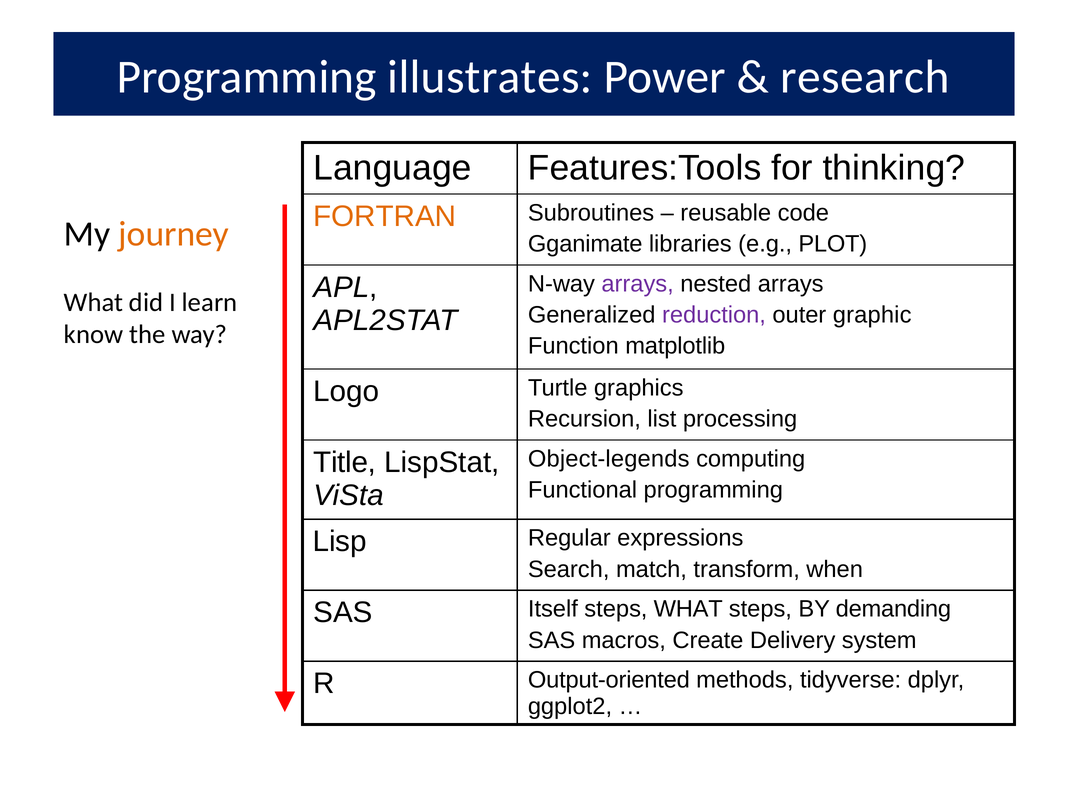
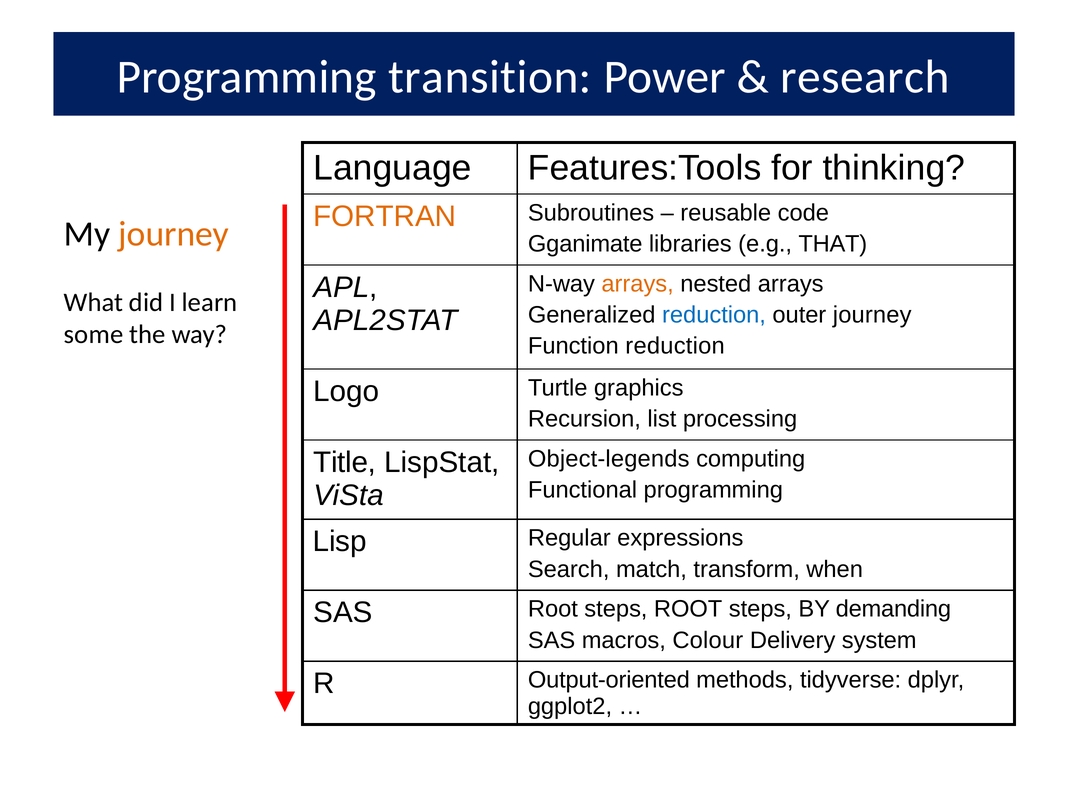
illustrates: illustrates -> transition
PLOT: PLOT -> THAT
arrays at (638, 284) colour: purple -> orange
reduction at (714, 315) colour: purple -> blue
outer graphic: graphic -> journey
know: know -> some
Function matplotlib: matplotlib -> reduction
SAS Itself: Itself -> Root
steps WHAT: WHAT -> ROOT
Create: Create -> Colour
